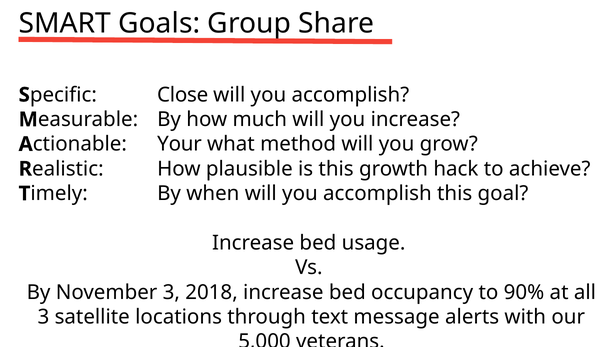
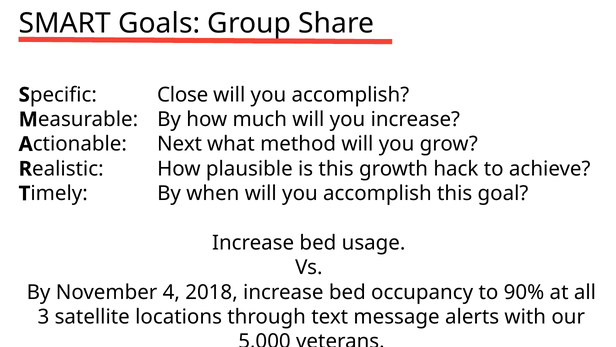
Your: Your -> Next
November 3: 3 -> 4
